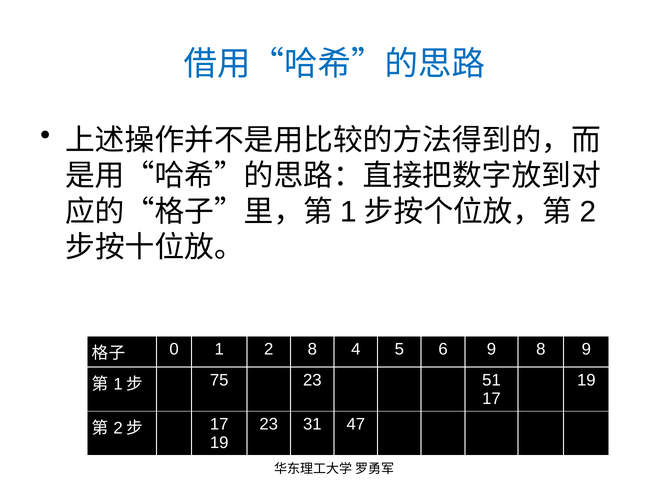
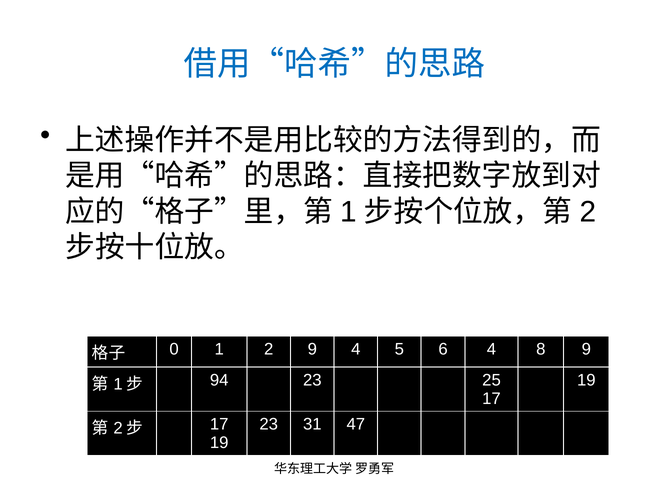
2 8: 8 -> 9
6 9: 9 -> 4
75: 75 -> 94
51: 51 -> 25
